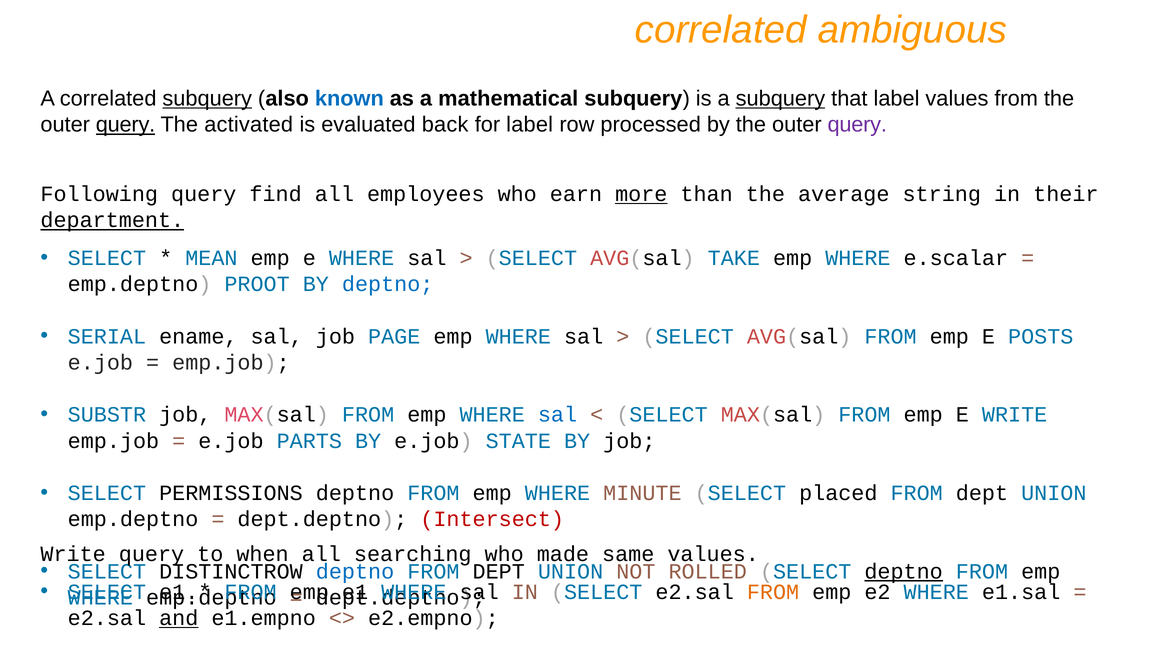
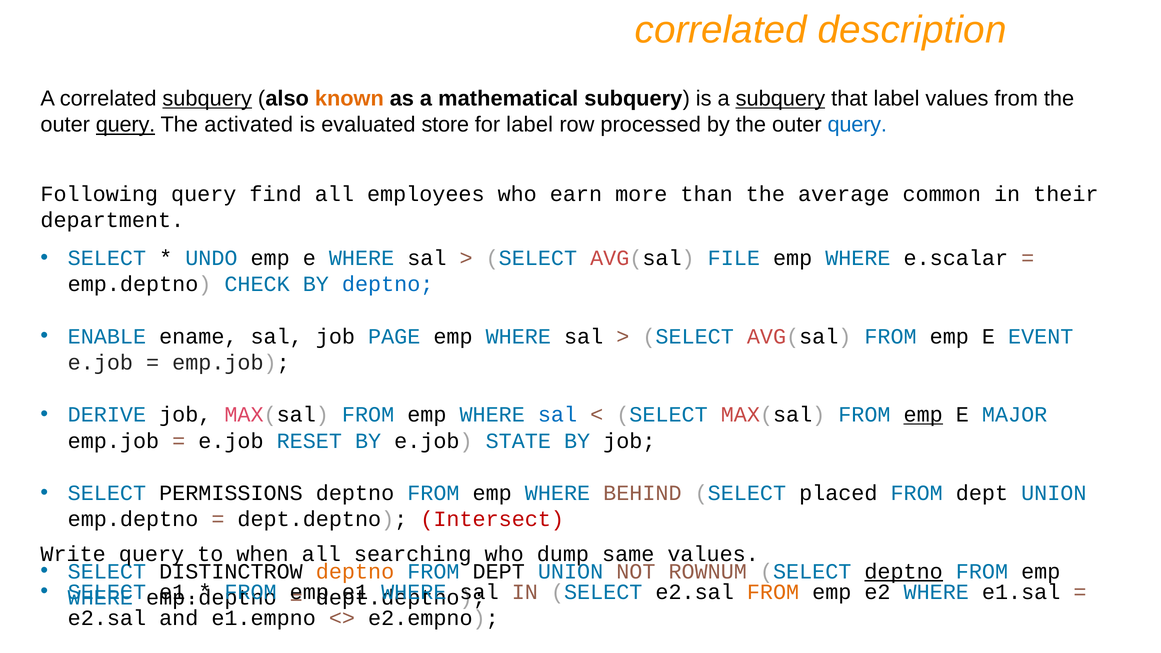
ambiguous: ambiguous -> description
known colour: blue -> orange
back: back -> store
query at (857, 125) colour: purple -> blue
more underline: present -> none
string: string -> common
department underline: present -> none
MEAN: MEAN -> UNDO
TAKE: TAKE -> FILE
PROOT: PROOT -> CHECK
SERIAL: SERIAL -> ENABLE
POSTS: POSTS -> EVENT
SUBSTR: SUBSTR -> DERIVE
emp at (923, 415) underline: none -> present
E WRITE: WRITE -> MAJOR
PARTS: PARTS -> RESET
MINUTE: MINUTE -> BEHIND
made: made -> dump
deptno at (355, 571) colour: blue -> orange
ROLLED: ROLLED -> ROWNUM
and underline: present -> none
